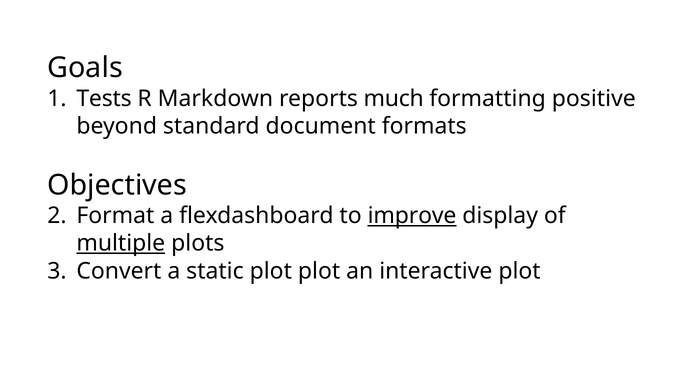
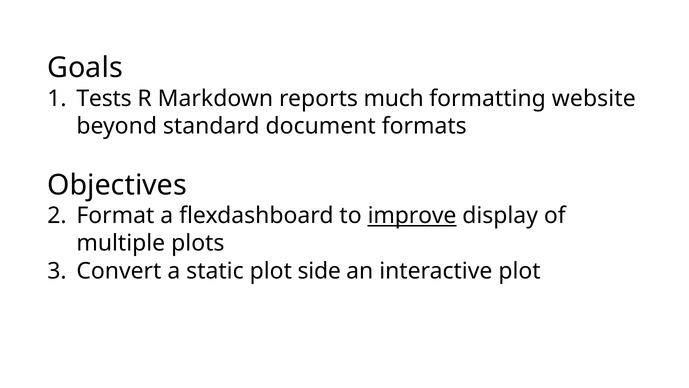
positive: positive -> website
multiple underline: present -> none
plot plot: plot -> side
